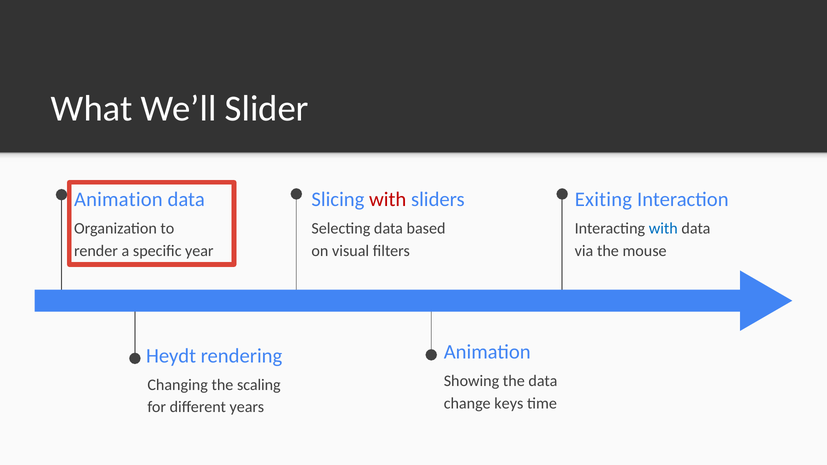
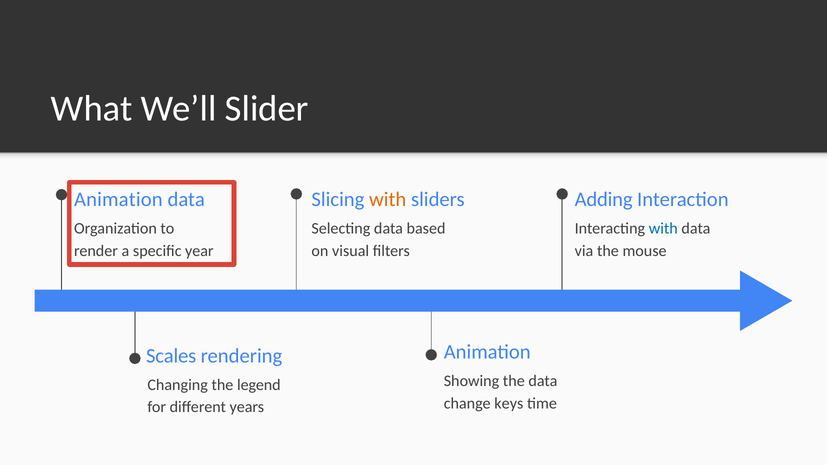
with at (388, 200) colour: red -> orange
Exiting: Exiting -> Adding
Heydt: Heydt -> Scales
scaling: scaling -> legend
